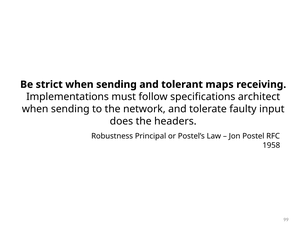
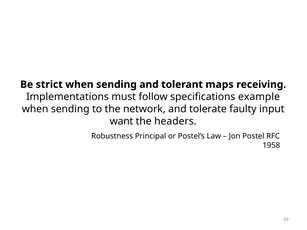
architect: architect -> example
does: does -> want
